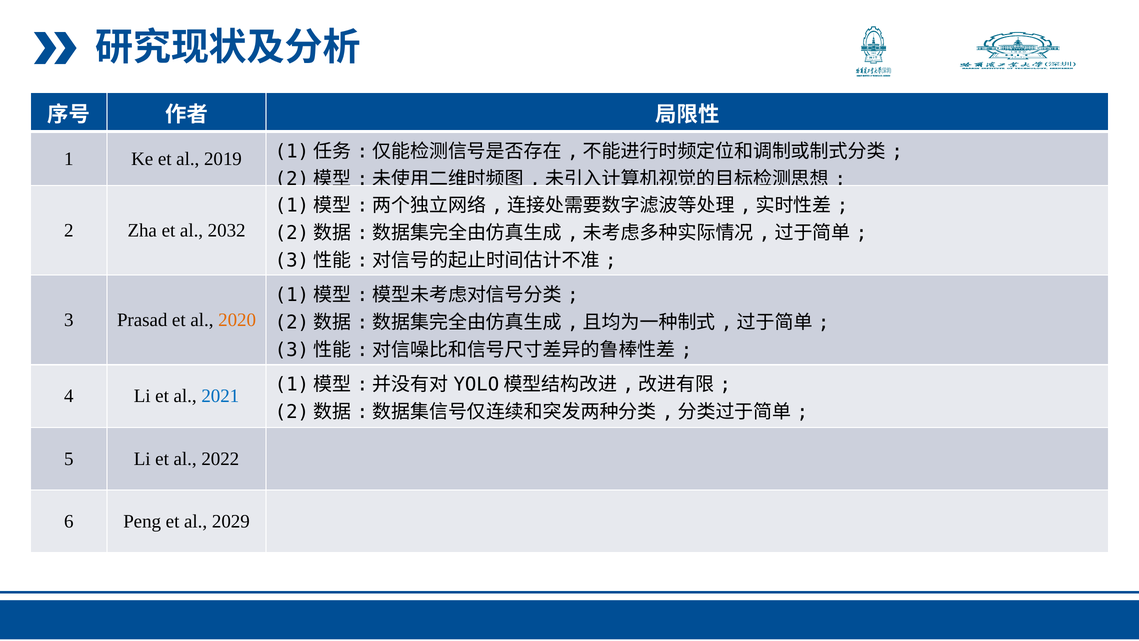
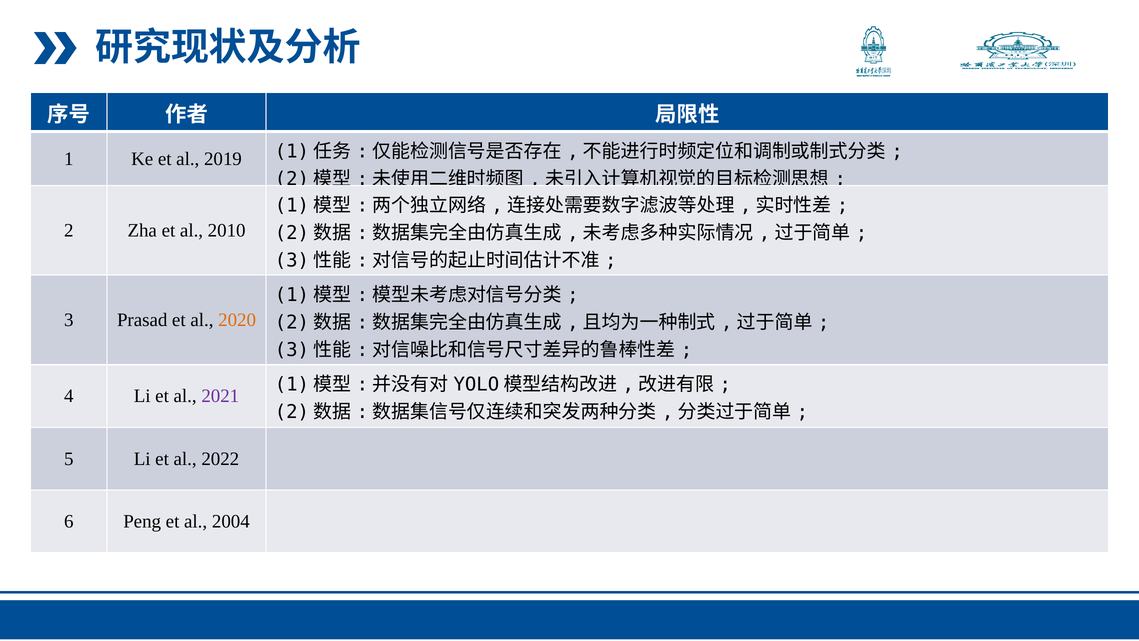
2032: 2032 -> 2010
2021 colour: blue -> purple
2029: 2029 -> 2004
